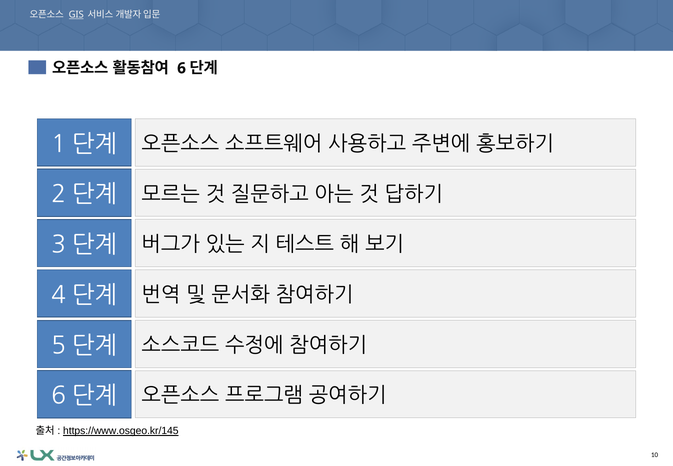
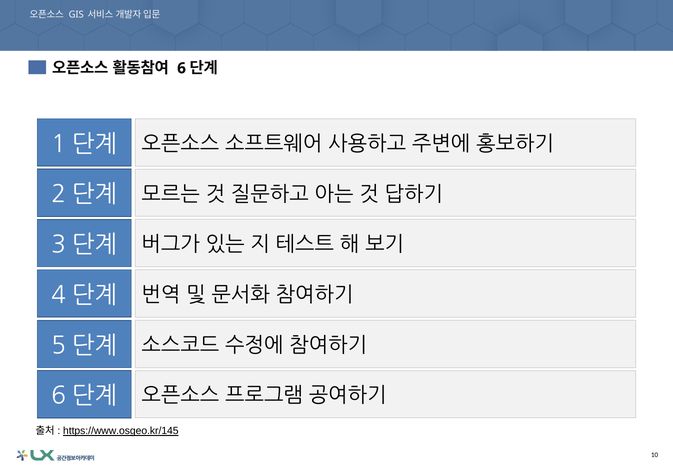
GIS underline: present -> none
